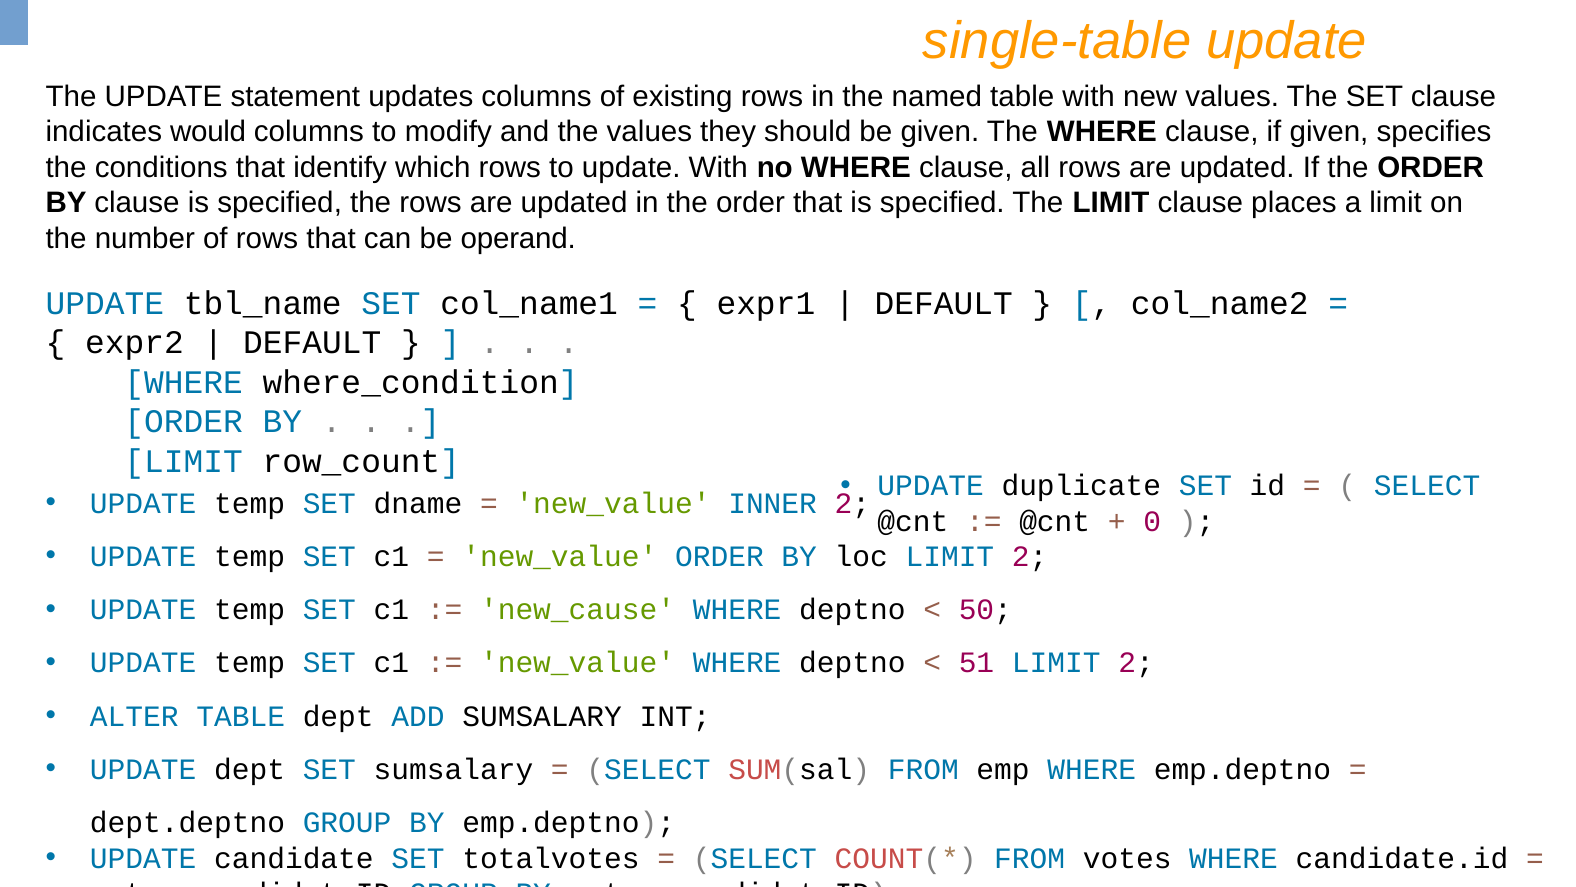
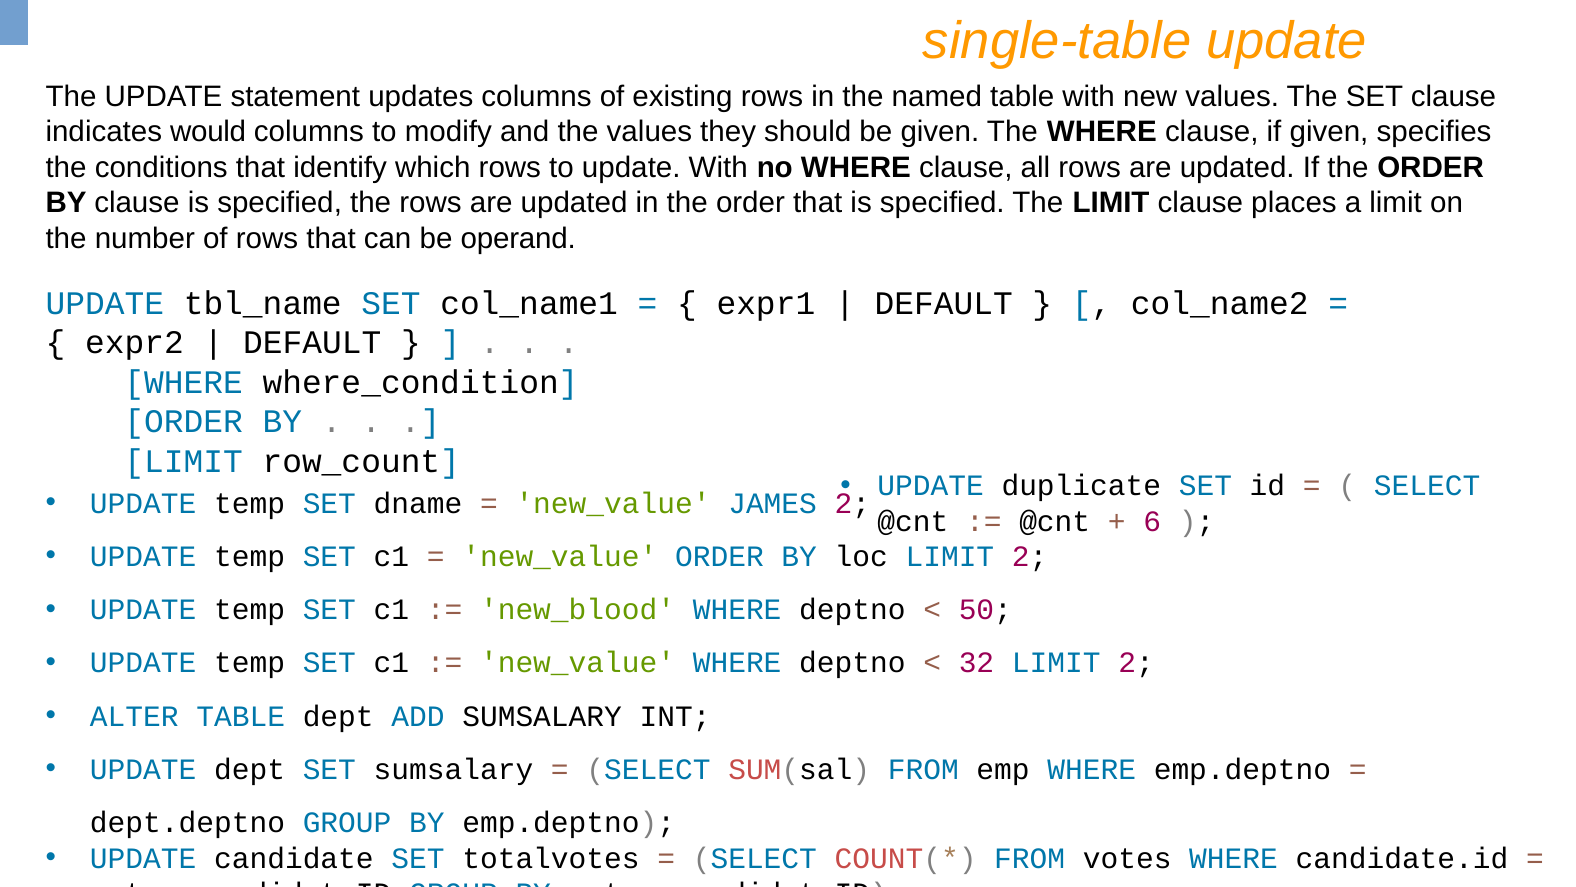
INNER: INNER -> JAMES
0: 0 -> 6
new_cause: new_cause -> new_blood
51: 51 -> 32
